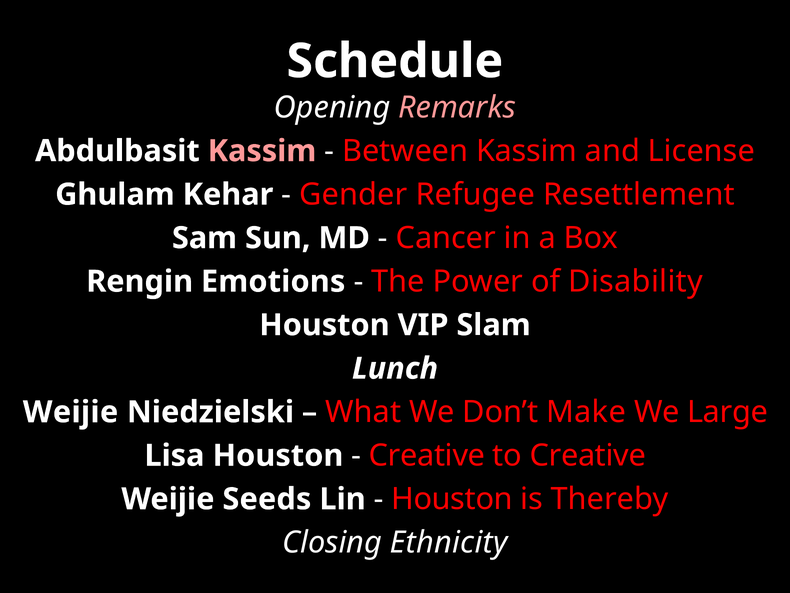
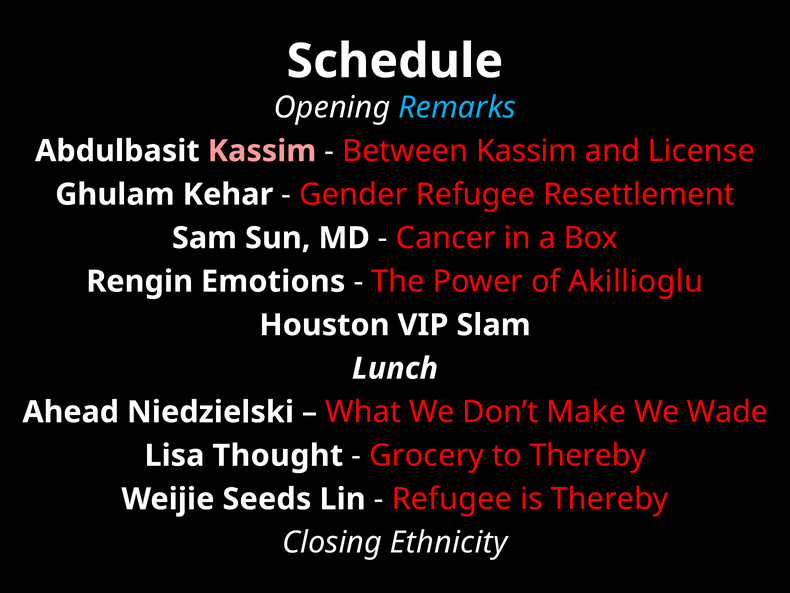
Remarks colour: pink -> light blue
Disability: Disability -> Akillioglu
Weijie at (71, 412): Weijie -> Ahead
Large: Large -> Wade
Lisa Houston: Houston -> Thought
Creative at (427, 455): Creative -> Grocery
to Creative: Creative -> Thereby
Houston at (452, 499): Houston -> Refugee
